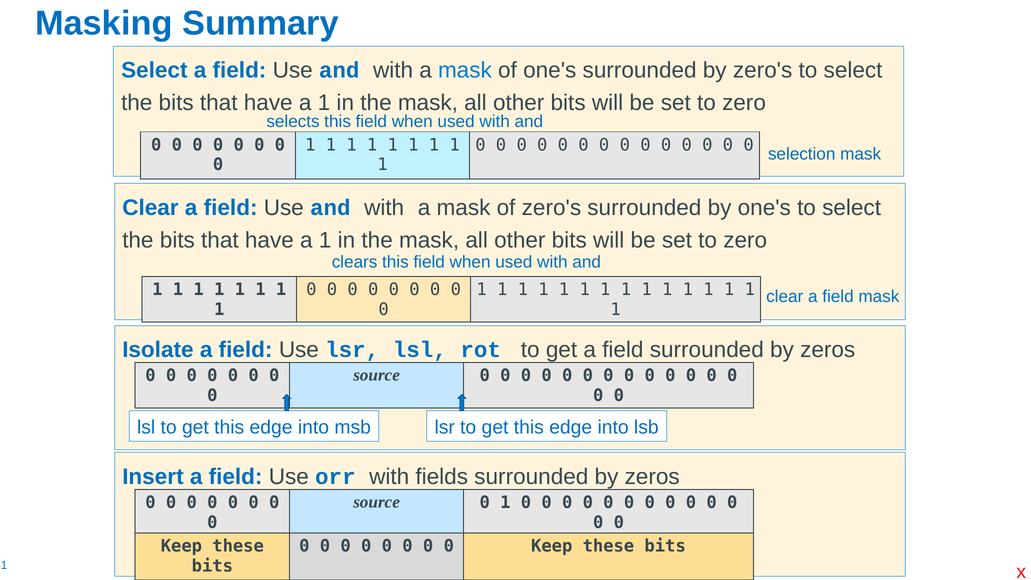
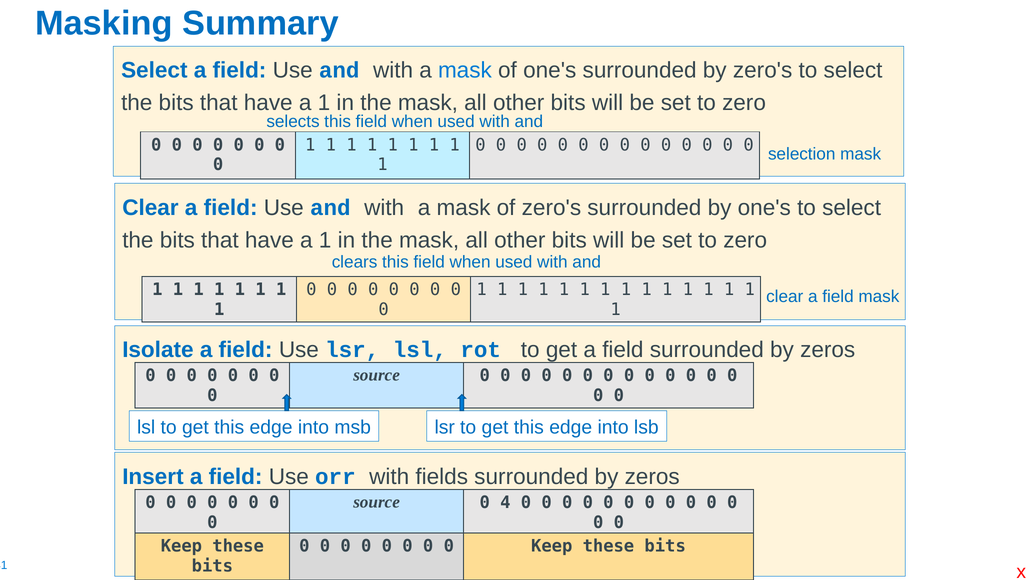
source 0 1: 1 -> 4
